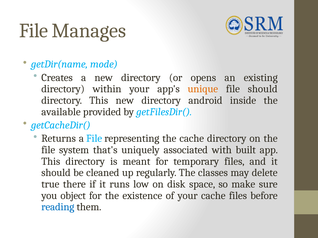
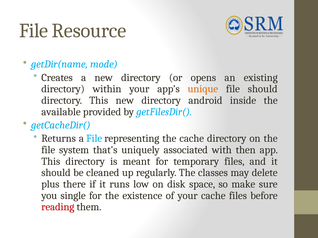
Manages: Manages -> Resource
built: built -> then
true: true -> plus
object: object -> single
reading colour: blue -> red
